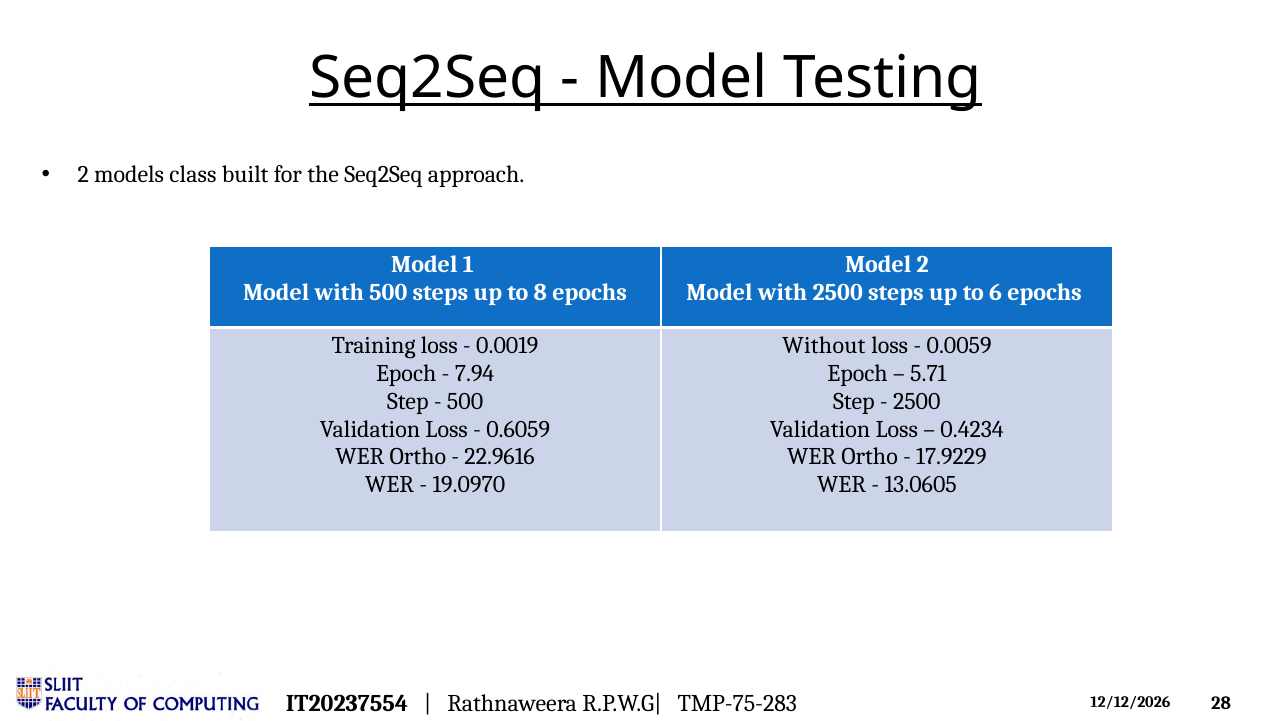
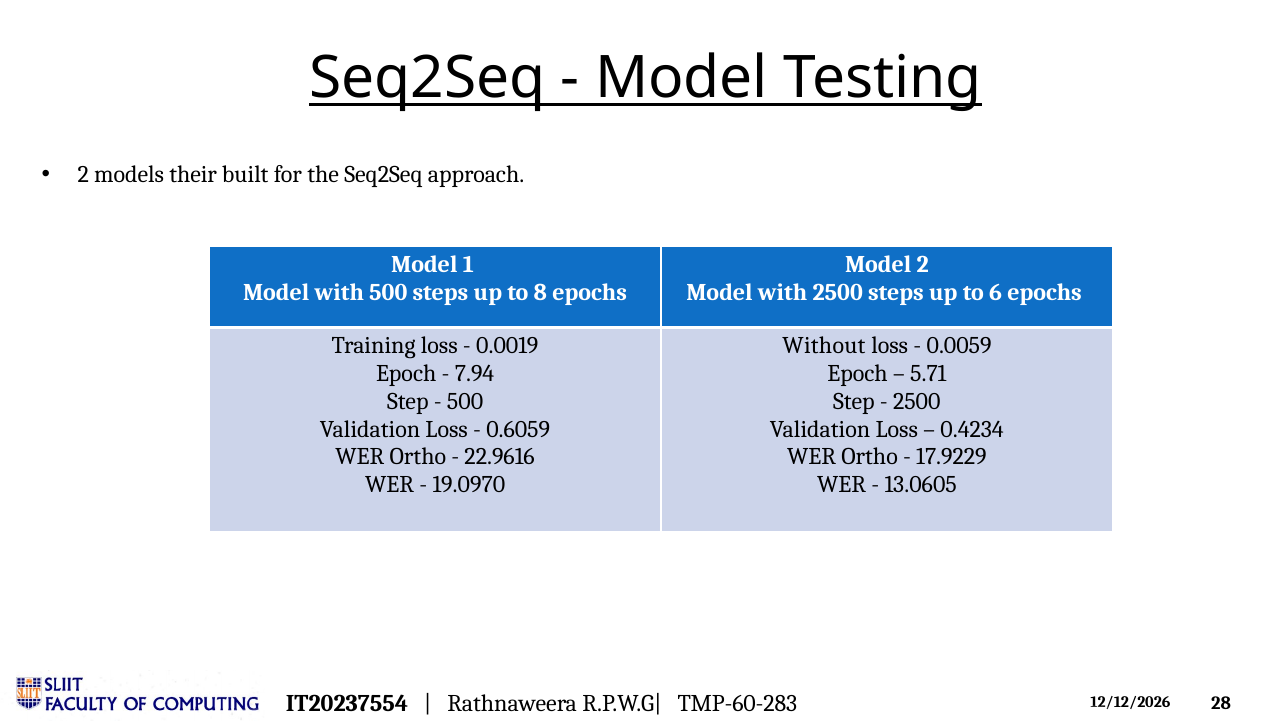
class: class -> their
TMP-75-283: TMP-75-283 -> TMP-60-283
